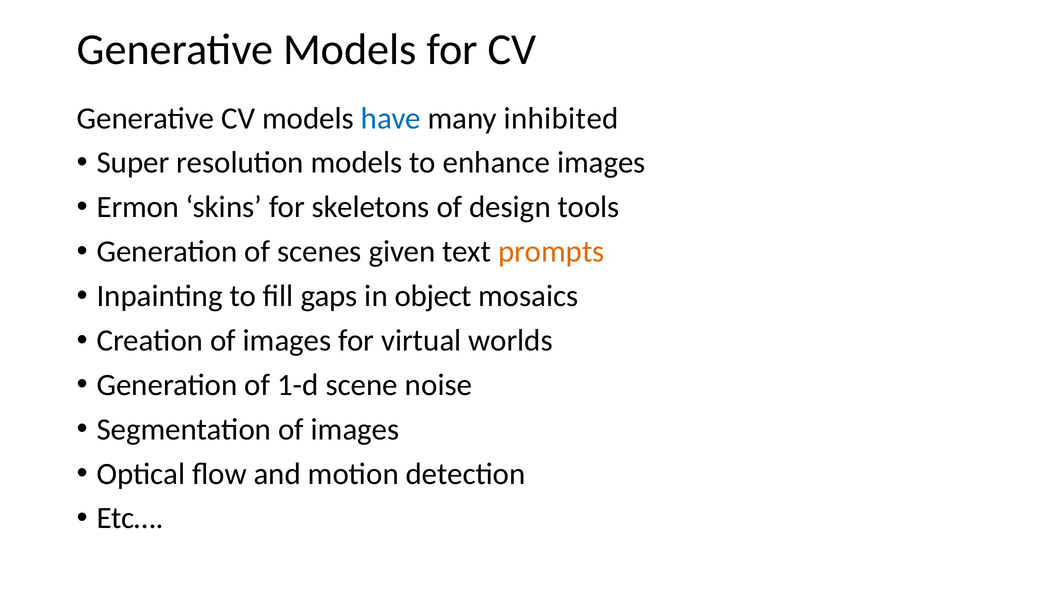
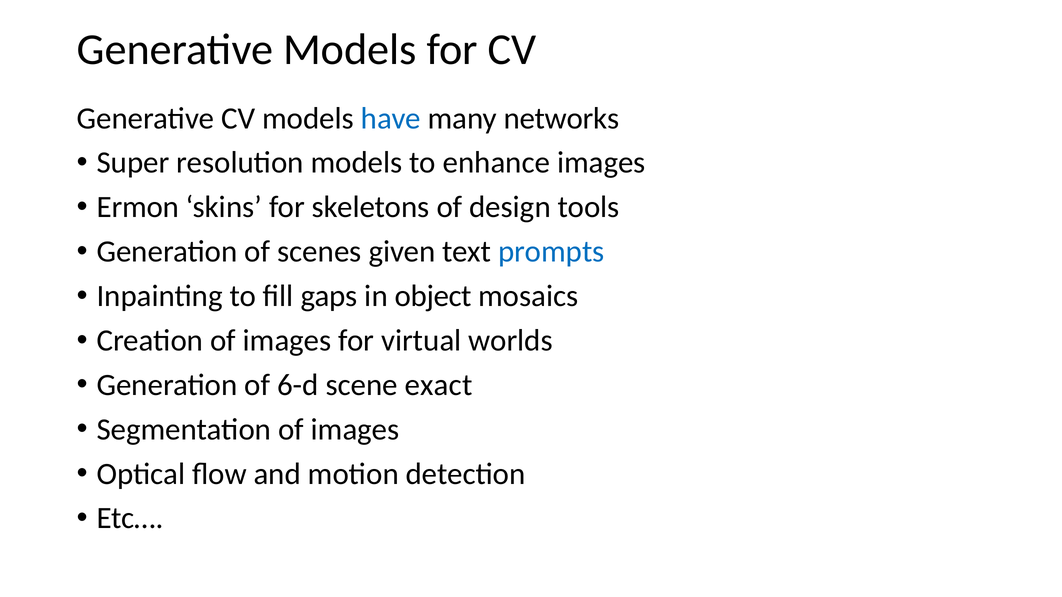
inhibited: inhibited -> networks
prompts colour: orange -> blue
1-d: 1-d -> 6-d
noise: noise -> exact
